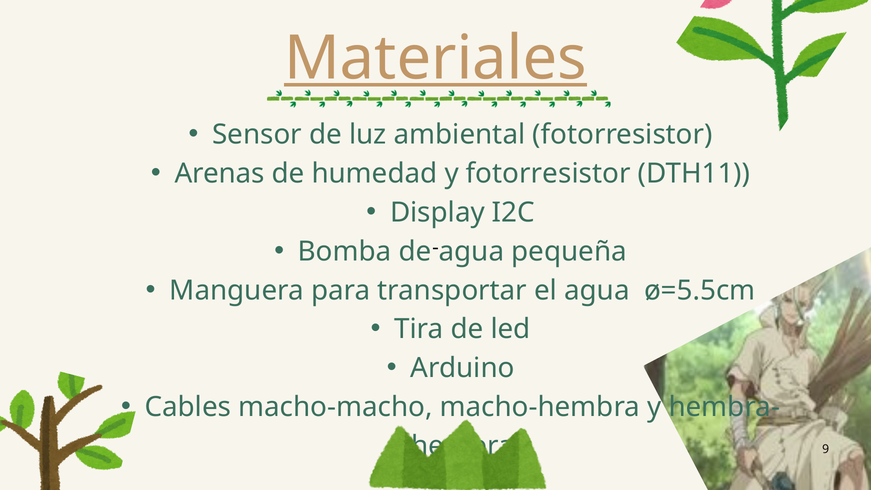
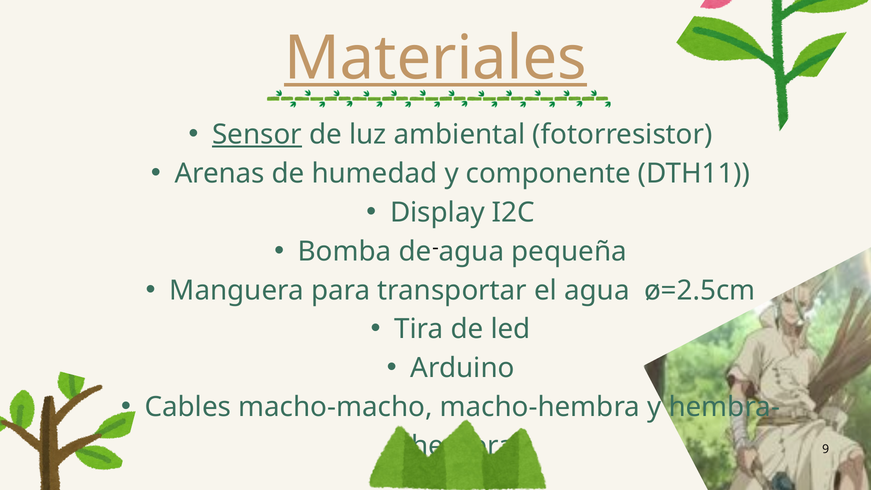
Sensor underline: none -> present
y fotorresistor: fotorresistor -> componente
ø=5.5cm: ø=5.5cm -> ø=2.5cm
